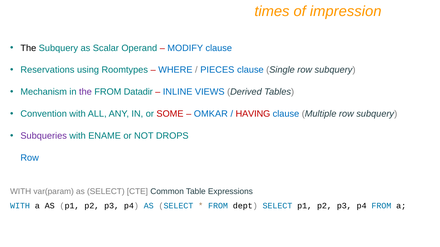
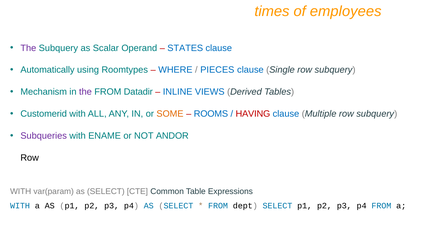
impression: impression -> employees
The at (28, 48) colour: black -> purple
MODIFY: MODIFY -> STATES
Reservations: Reservations -> Automatically
Convention: Convention -> Customerid
SOME colour: red -> orange
OMKAR: OMKAR -> ROOMS
DROPS: DROPS -> ANDOR
Row at (30, 158) colour: blue -> black
